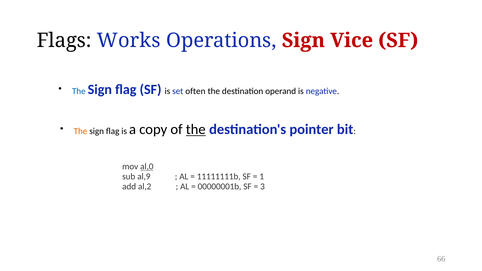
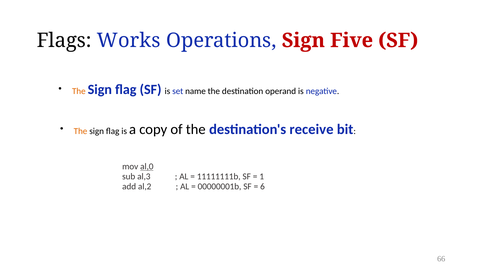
Vice: Vice -> Five
The at (79, 91) colour: blue -> orange
often: often -> name
the at (196, 129) underline: present -> none
pointer: pointer -> receive
al,9: al,9 -> al,3
3: 3 -> 6
